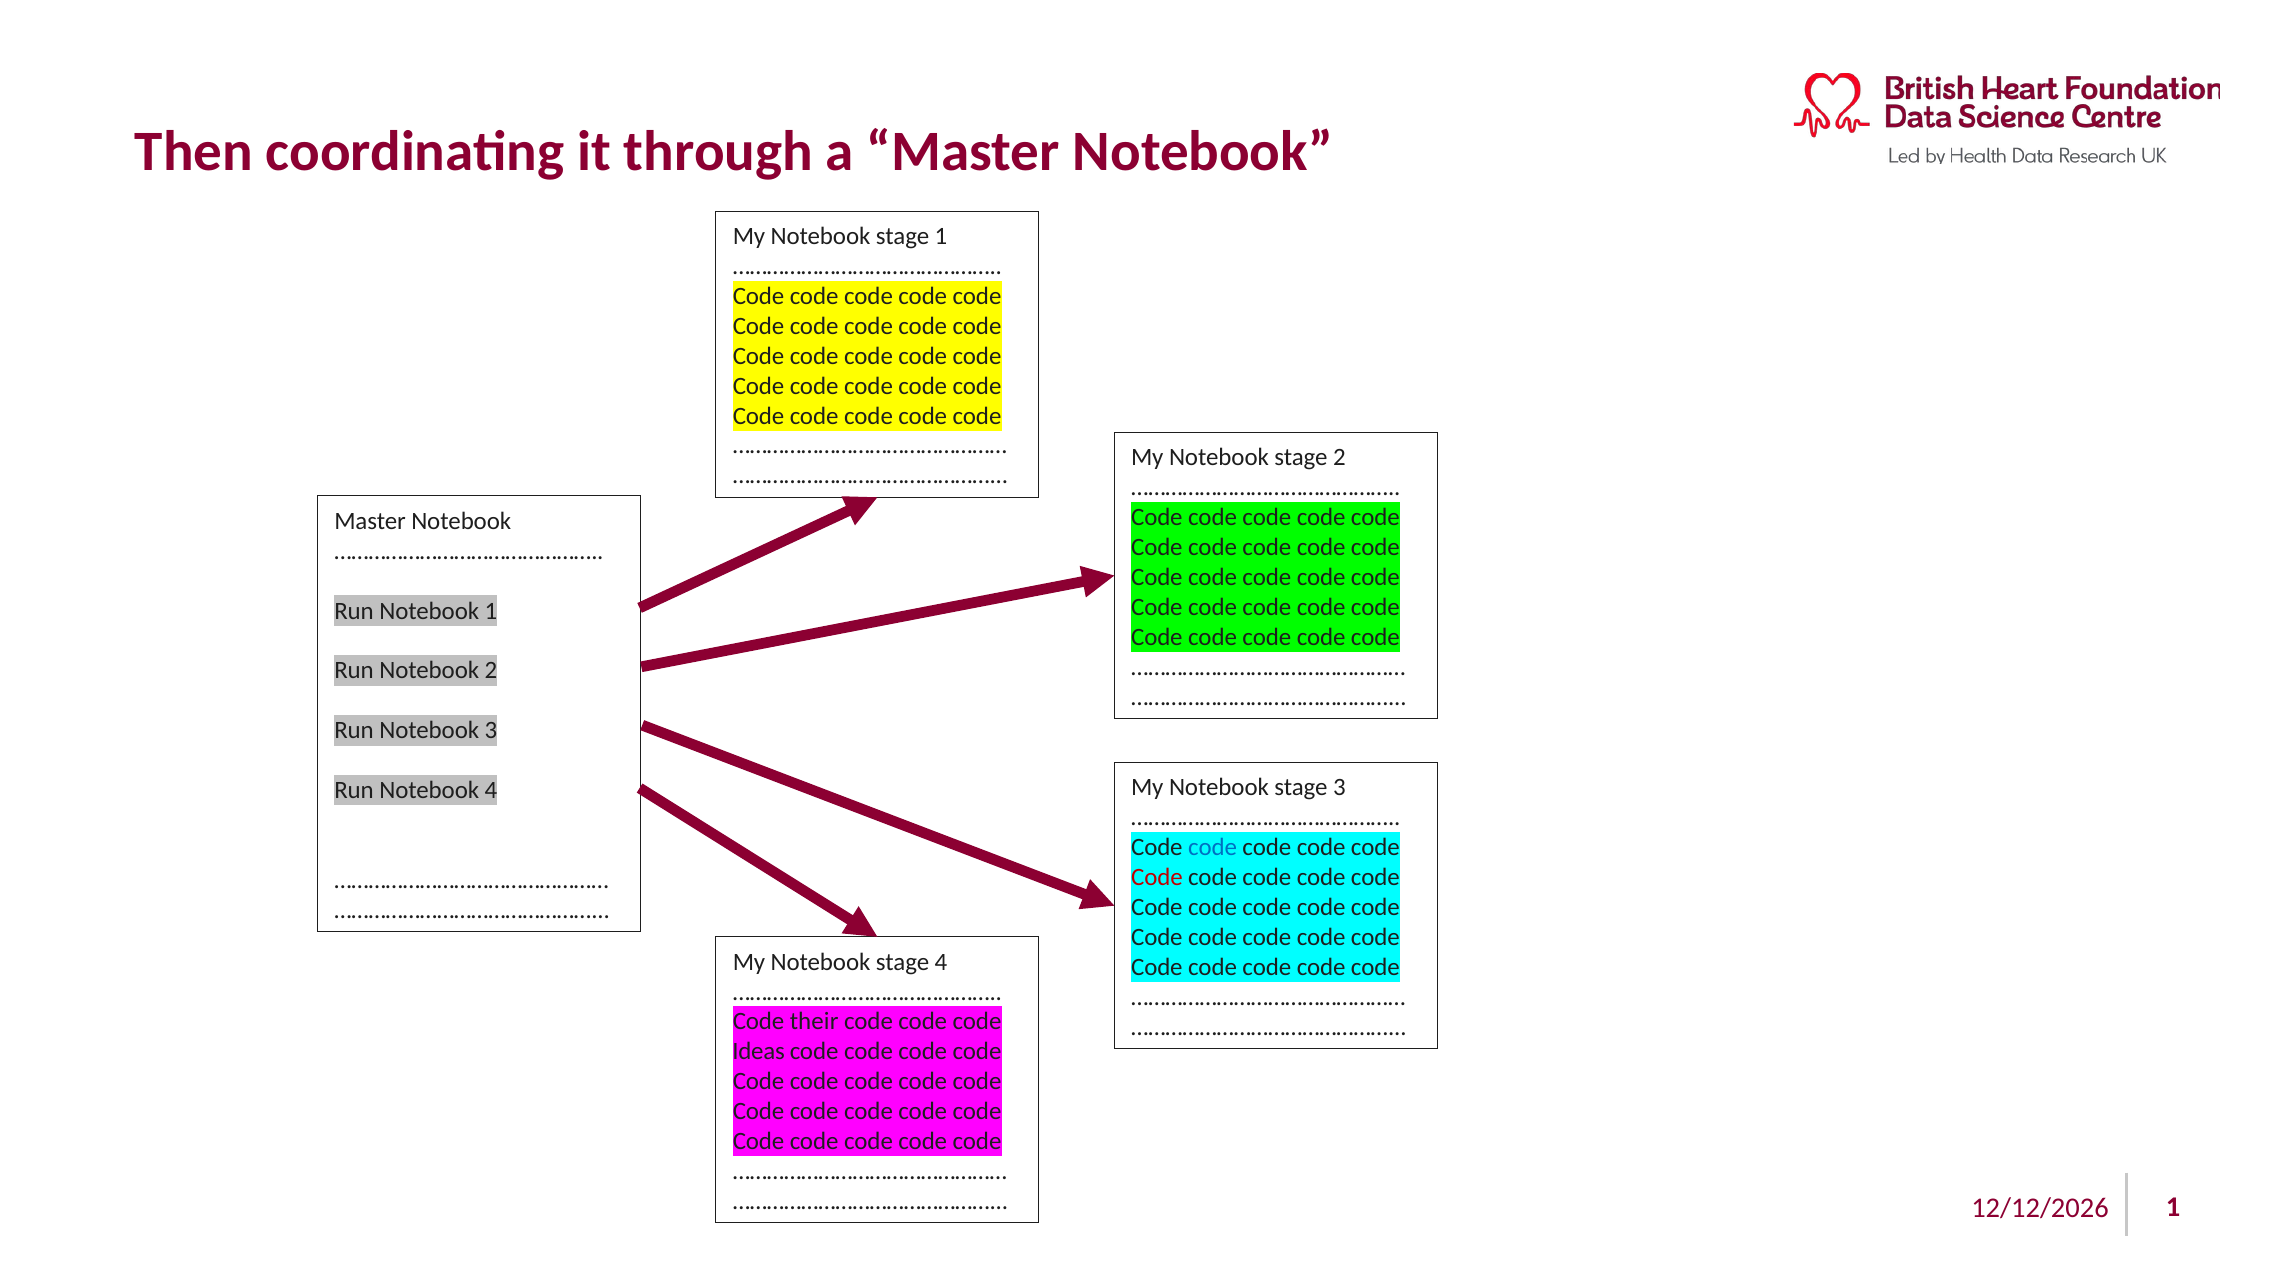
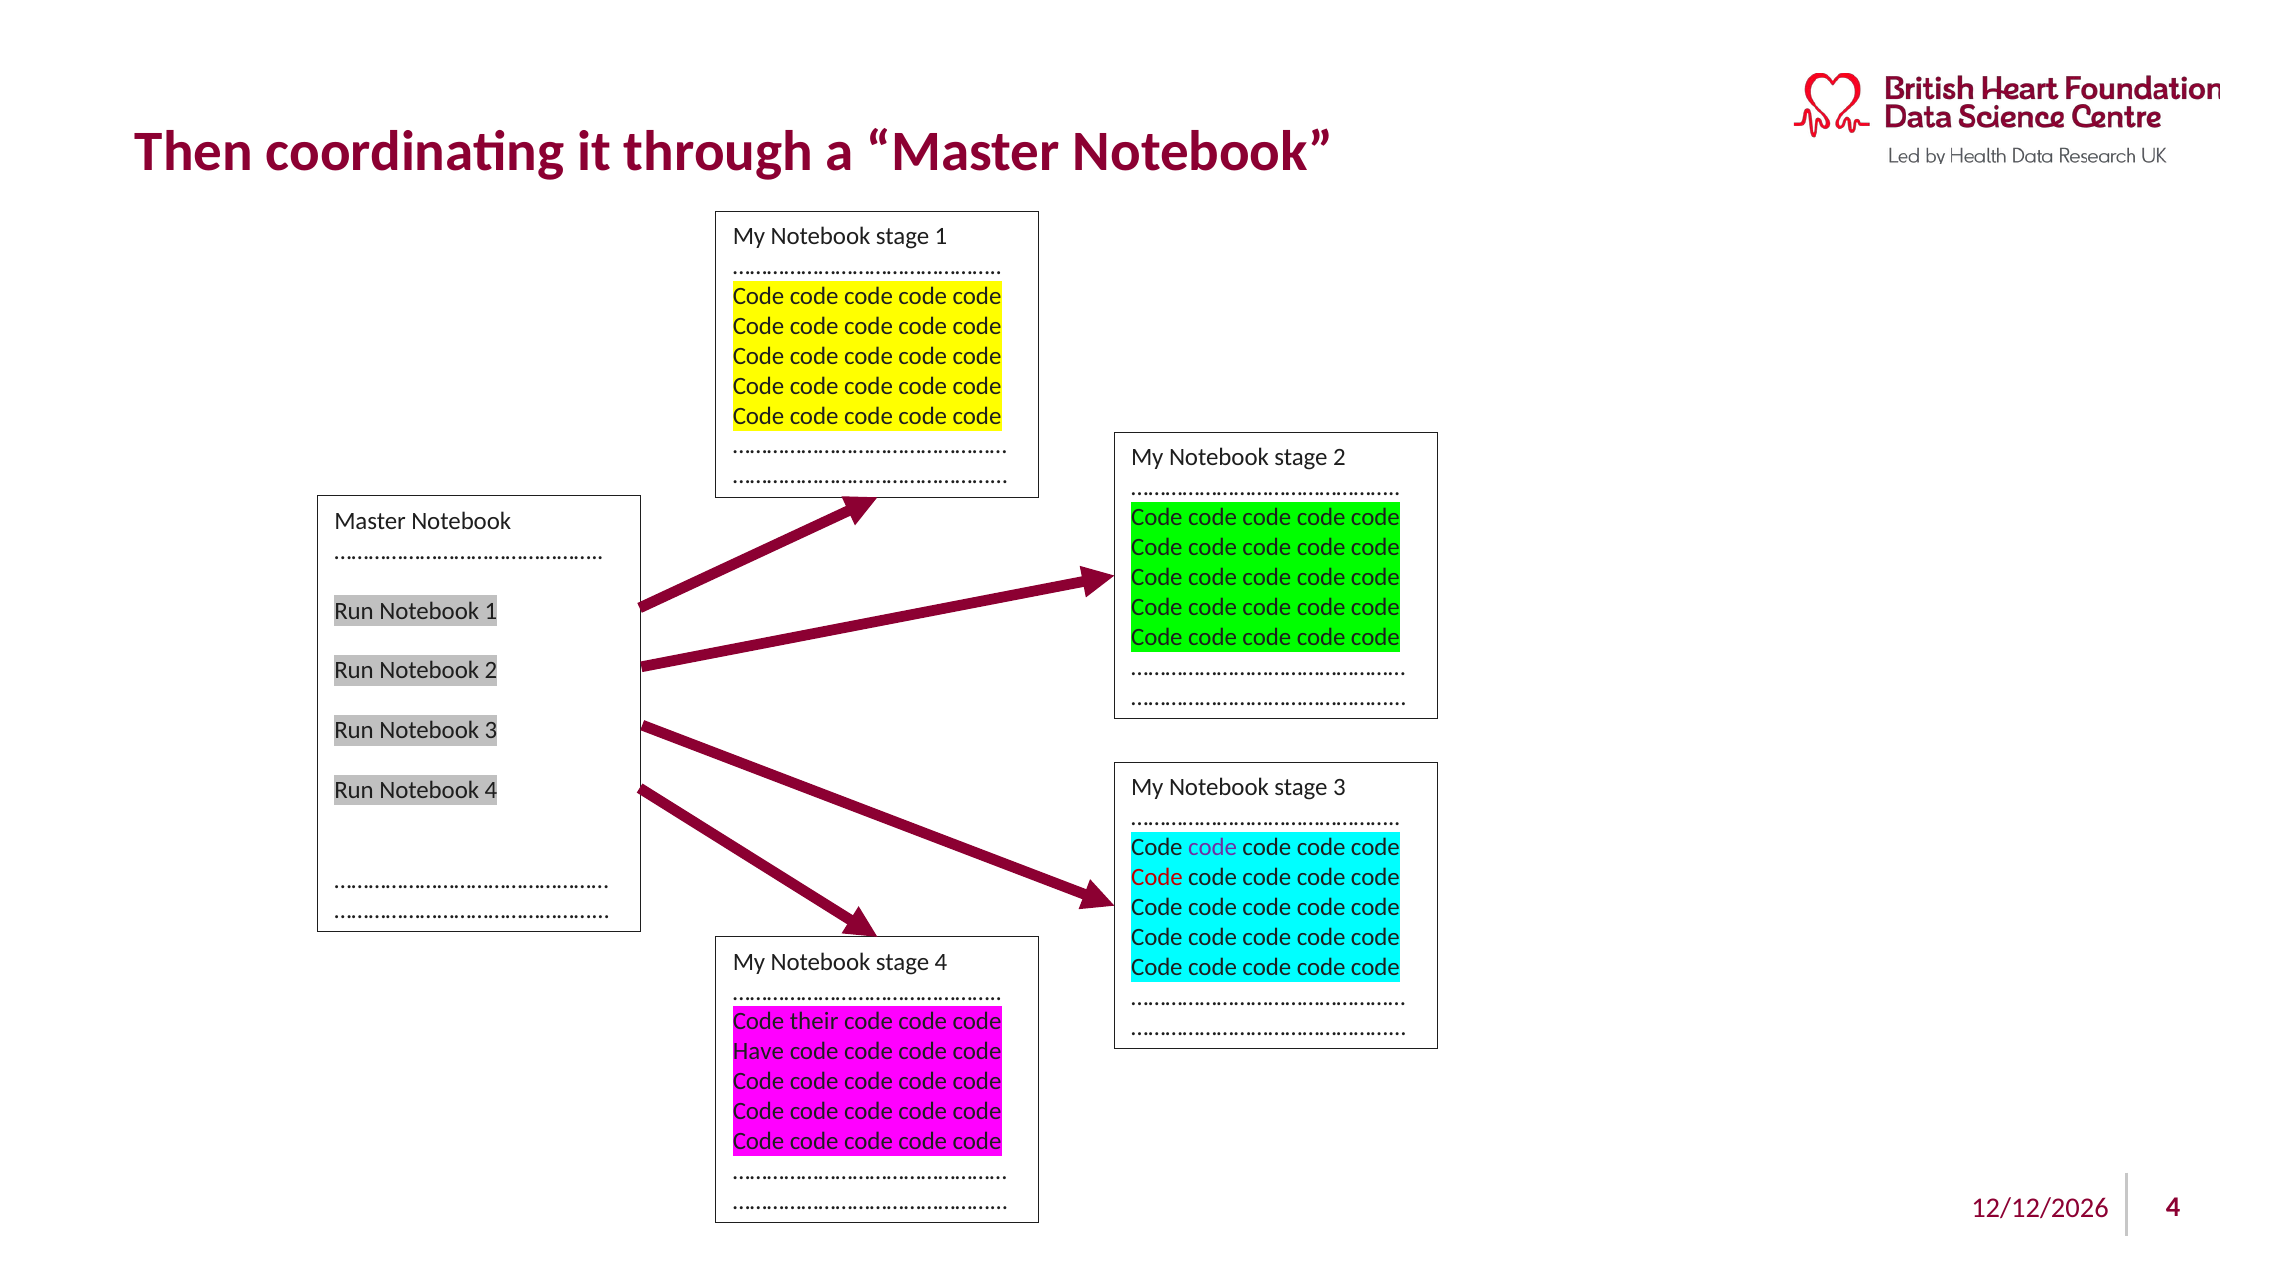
code at (1213, 848) colour: blue -> purple
Ideas: Ideas -> Have
1 at (2173, 1207): 1 -> 4
